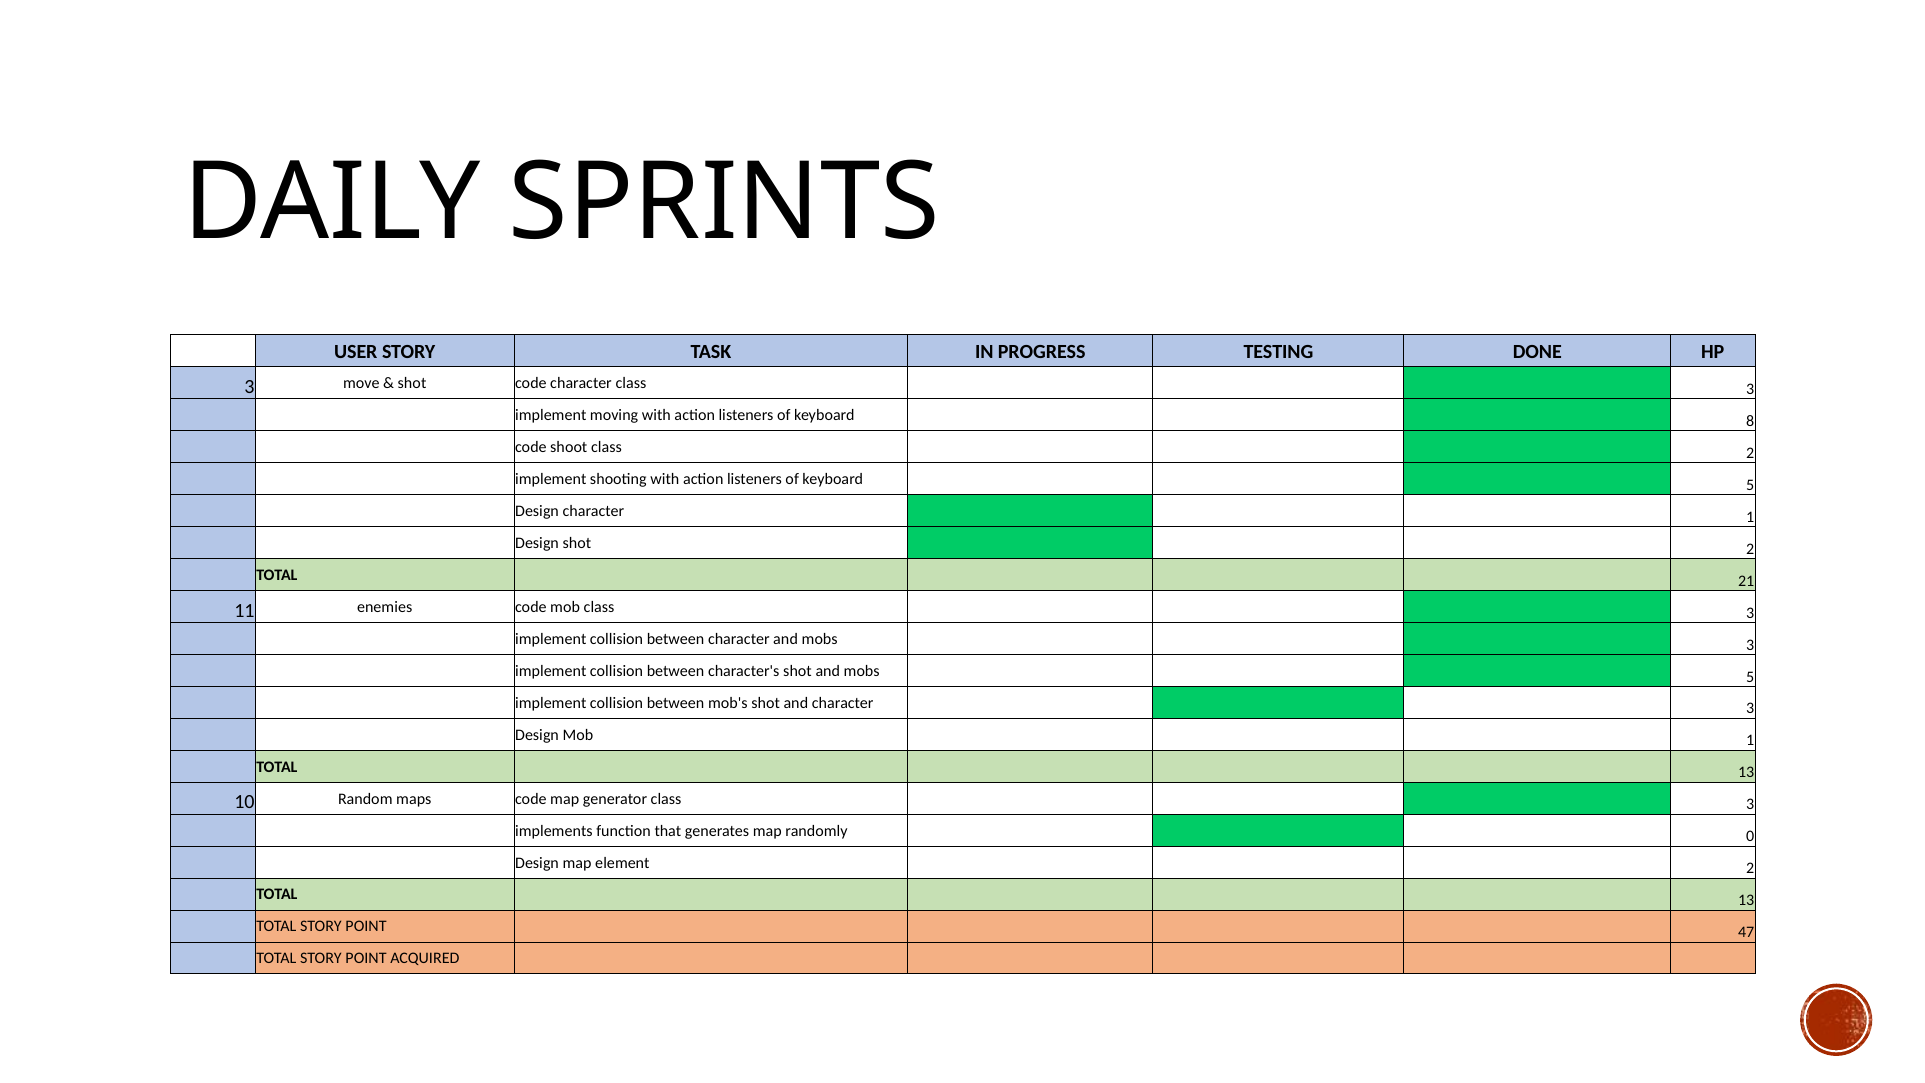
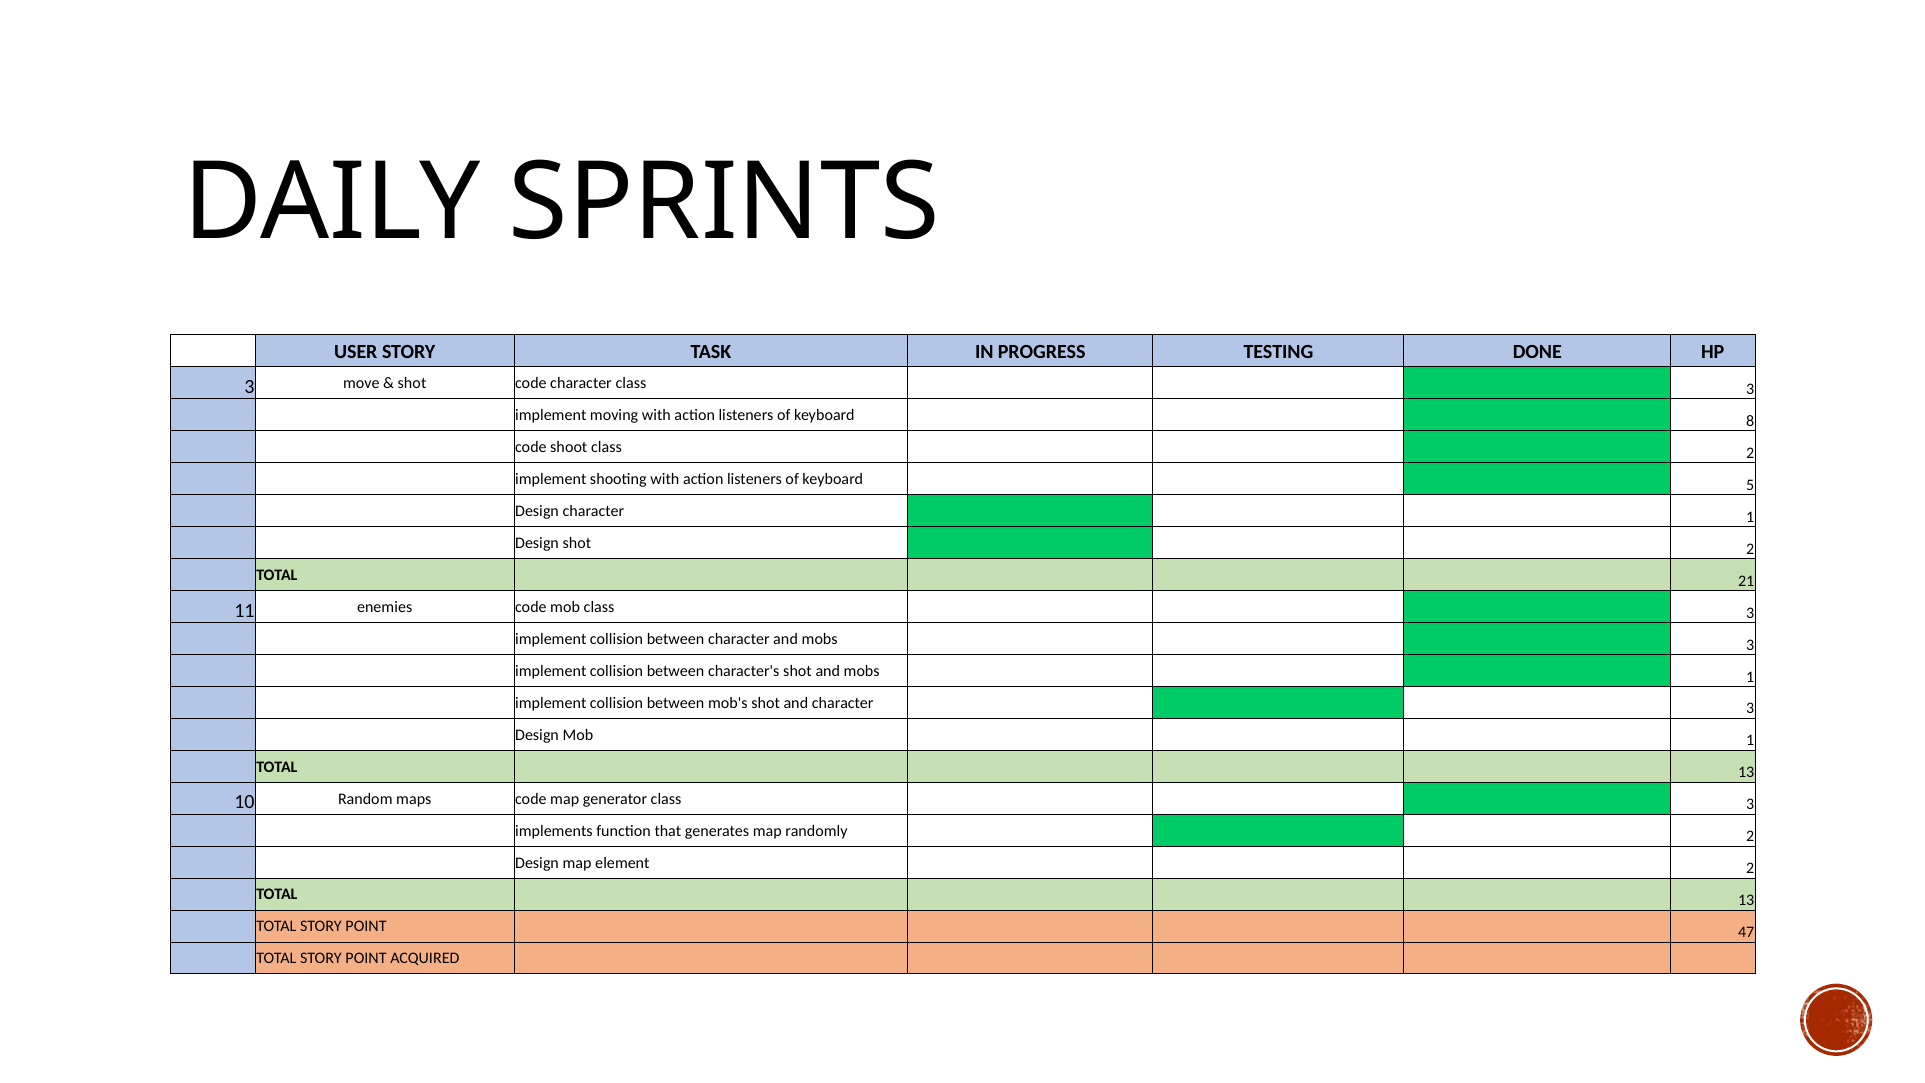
mobs 5: 5 -> 1
randomly 0: 0 -> 2
